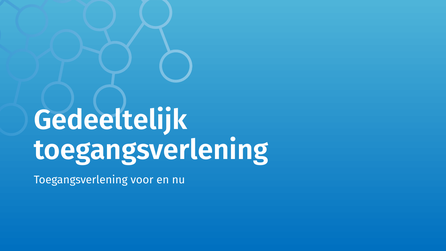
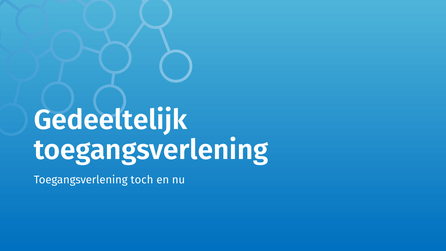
voor: voor -> toch
